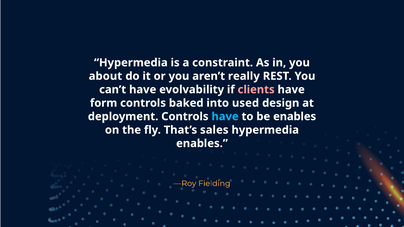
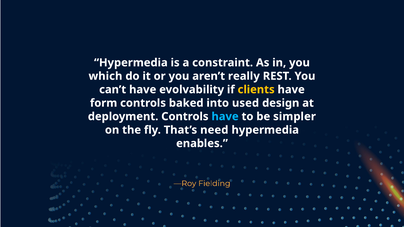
about: about -> which
clients colour: pink -> yellow
be enables: enables -> simpler
sales: sales -> need
